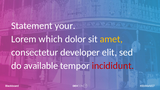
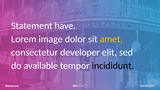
your: your -> have
which: which -> image
incididunt colour: red -> black
